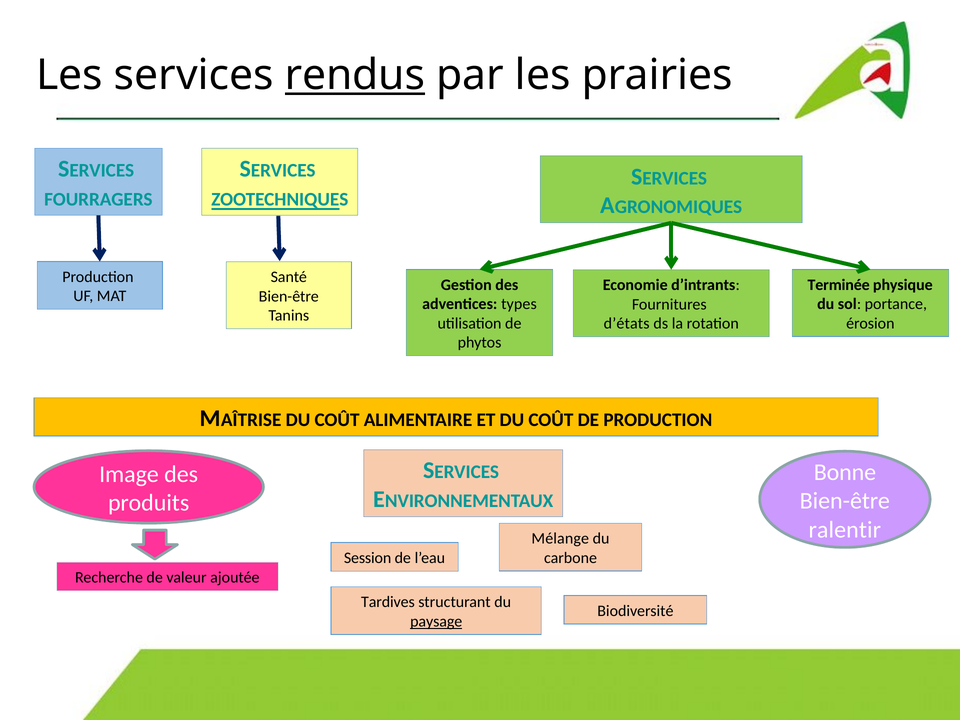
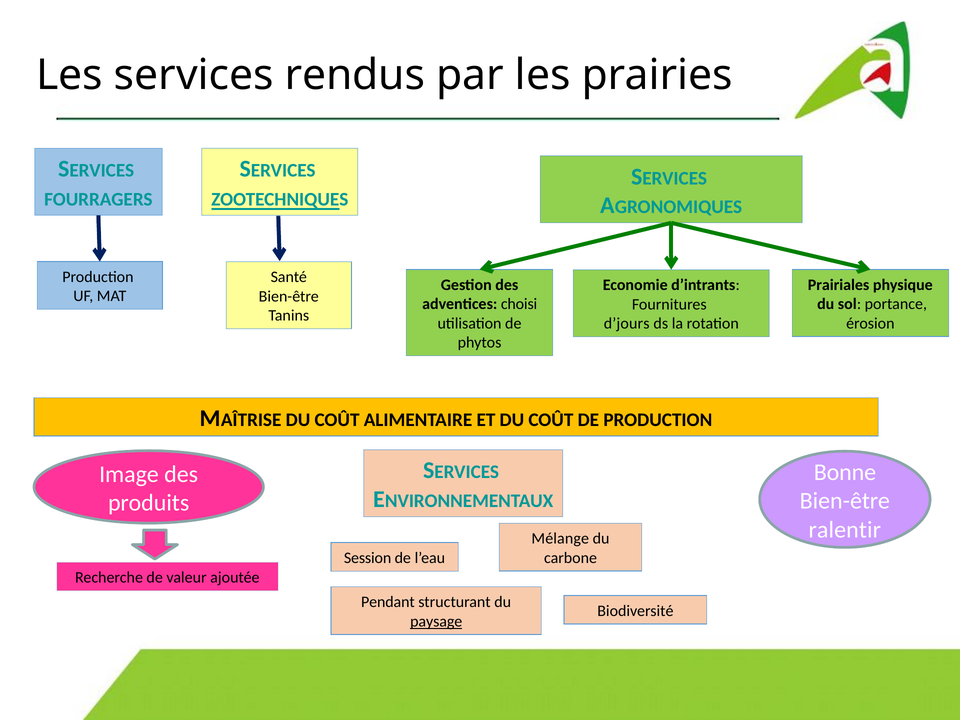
rendus underline: present -> none
Terminée: Terminée -> Prairiales
types: types -> choisi
d’états: d’états -> d’jours
Tardives: Tardives -> Pendant
